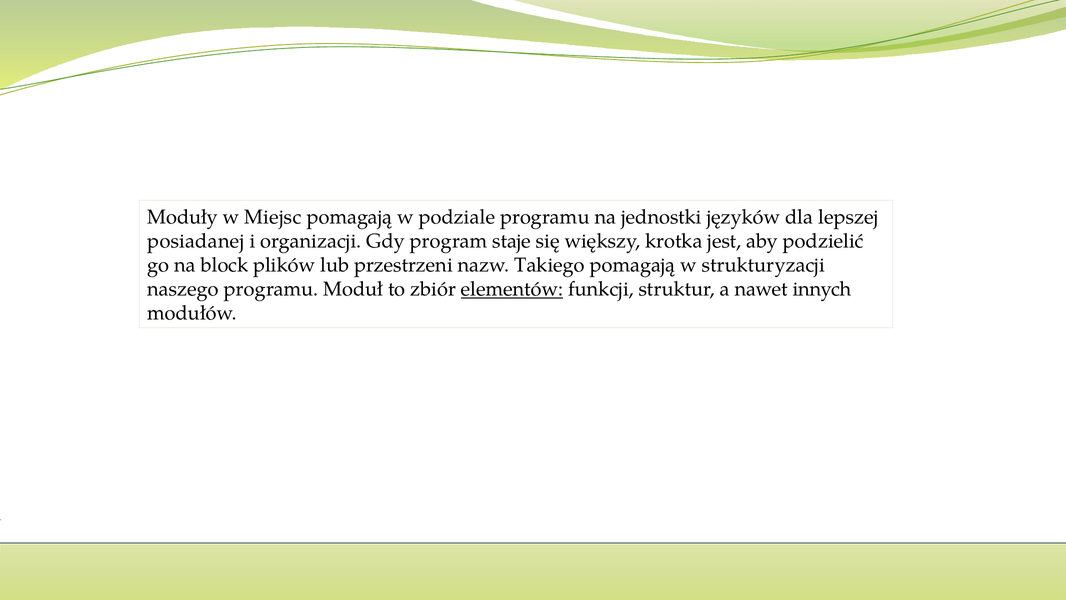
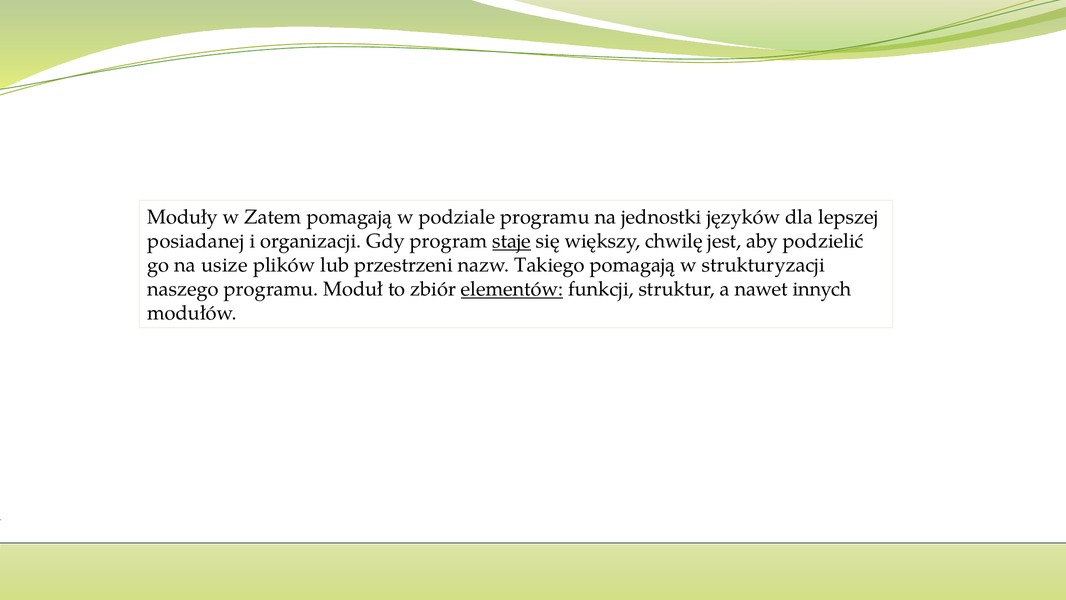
Miejsc: Miejsc -> Zatem
staje underline: none -> present
krotka: krotka -> chwilę
block: block -> usize
